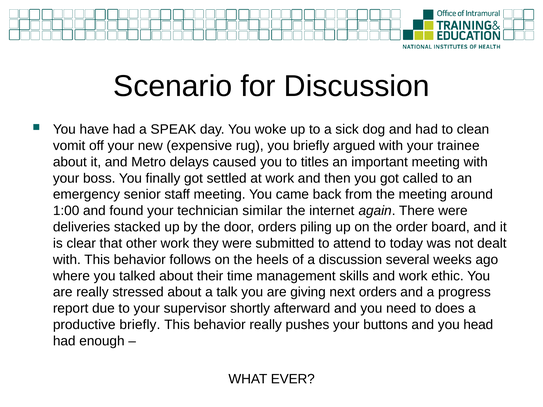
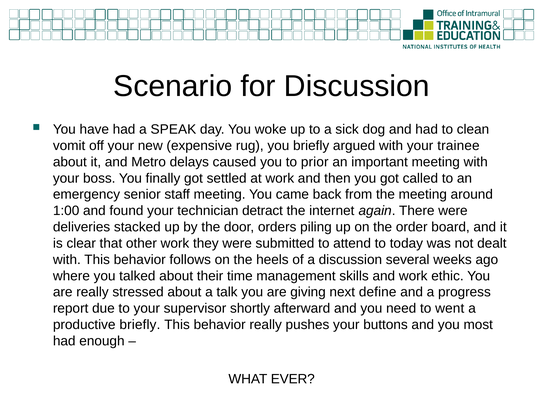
titles: titles -> prior
similar: similar -> detract
next orders: orders -> define
does: does -> went
head: head -> most
